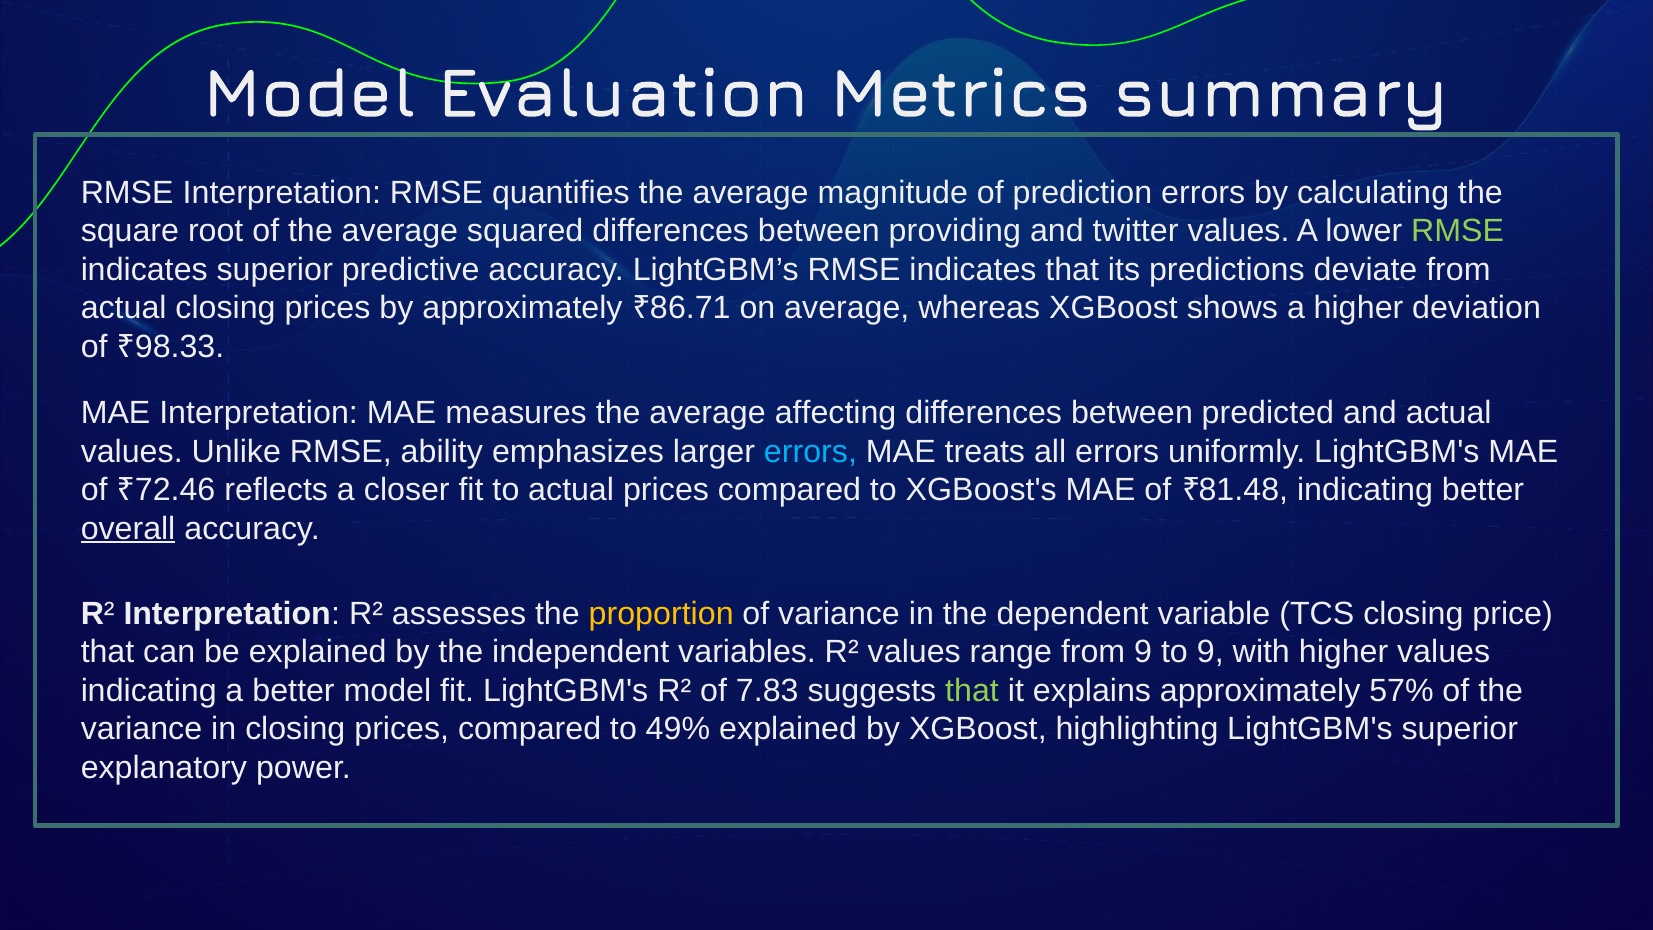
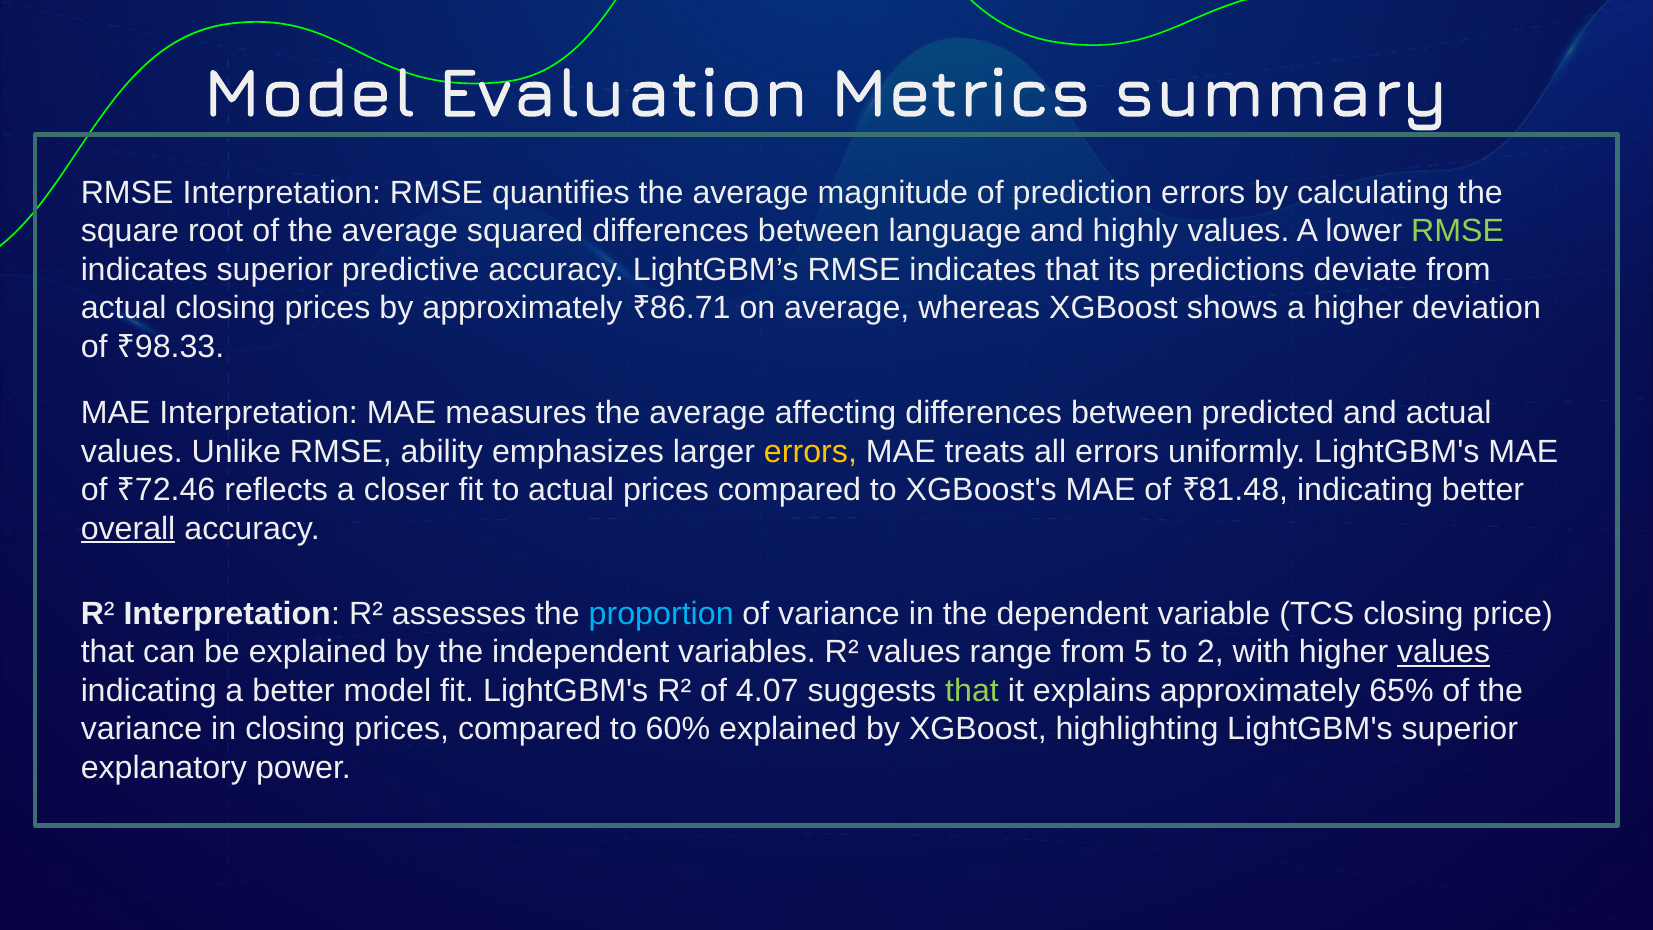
providing: providing -> language
twitter: twitter -> highly
errors at (810, 451) colour: light blue -> yellow
proportion colour: yellow -> light blue
from 9: 9 -> 5
to 9: 9 -> 2
values at (1444, 652) underline: none -> present
7.83: 7.83 -> 4.07
57%: 57% -> 65%
49%: 49% -> 60%
